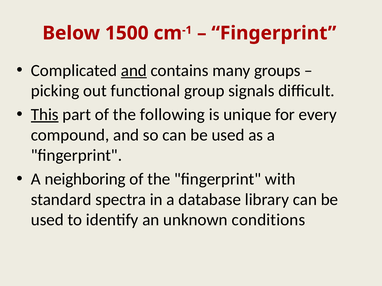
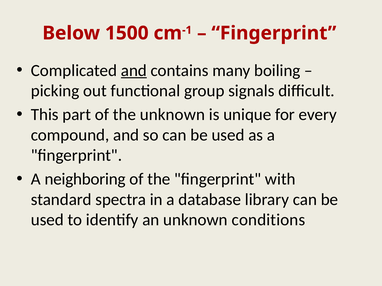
groups: groups -> boiling
This underline: present -> none
the following: following -> unknown
